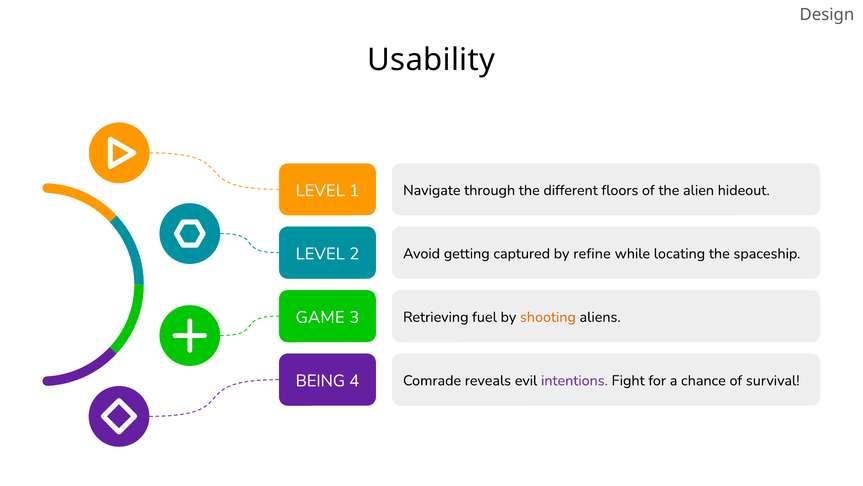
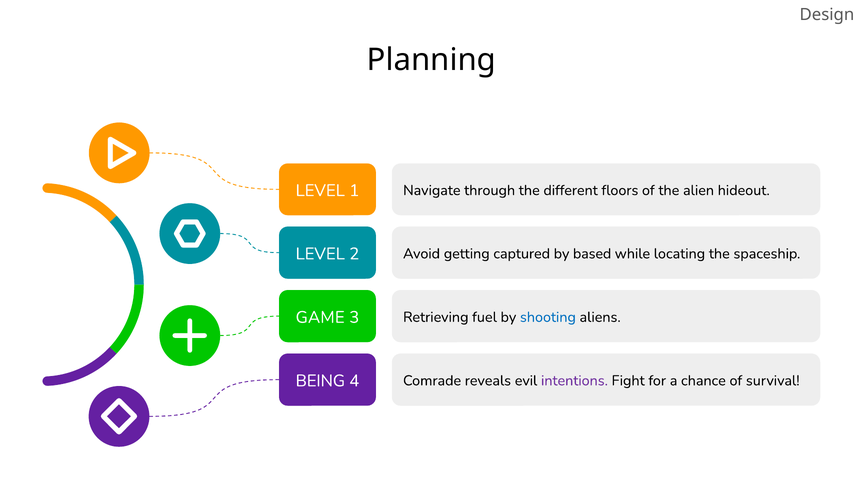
Usability: Usability -> Planning
refine: refine -> based
shooting colour: orange -> blue
